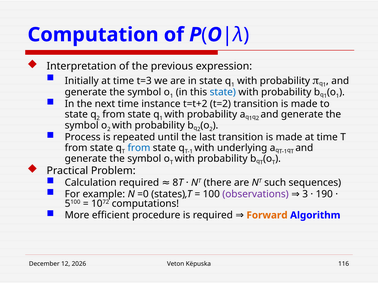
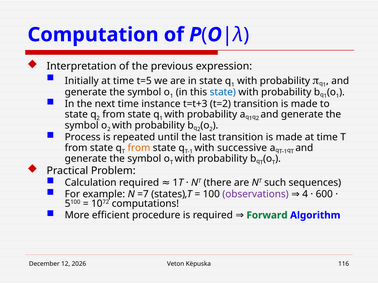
t=3: t=3 -> t=5
t=t+2: t=t+2 -> t=t+3
from at (139, 148) colour: blue -> orange
underlying: underlying -> successive
required 8: 8 -> 1
=0: =0 -> =7
3: 3 -> 4
190: 190 -> 600
Forward colour: orange -> green
